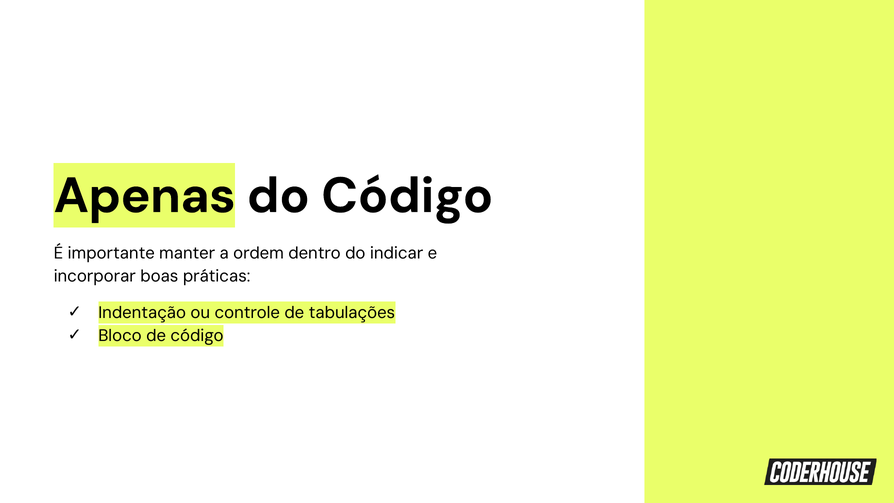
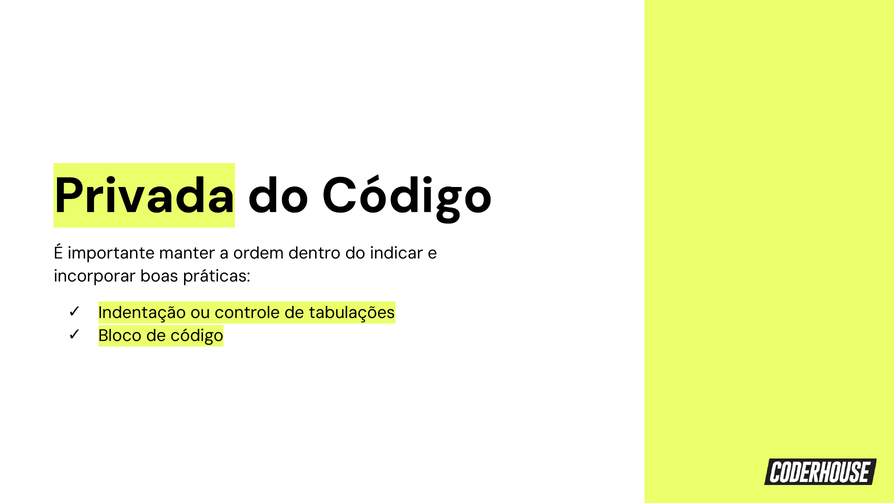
Apenas: Apenas -> Privada
